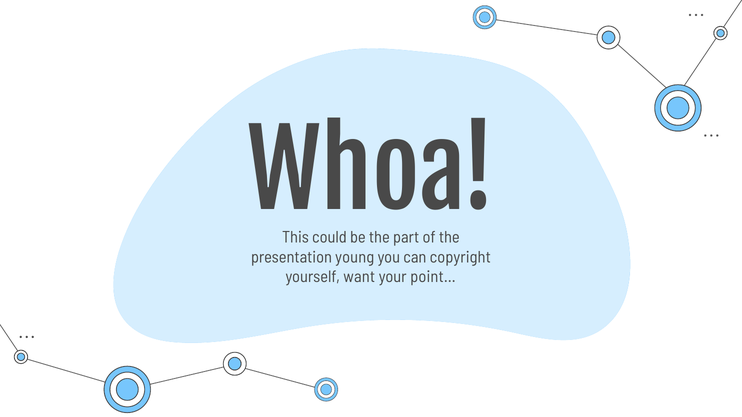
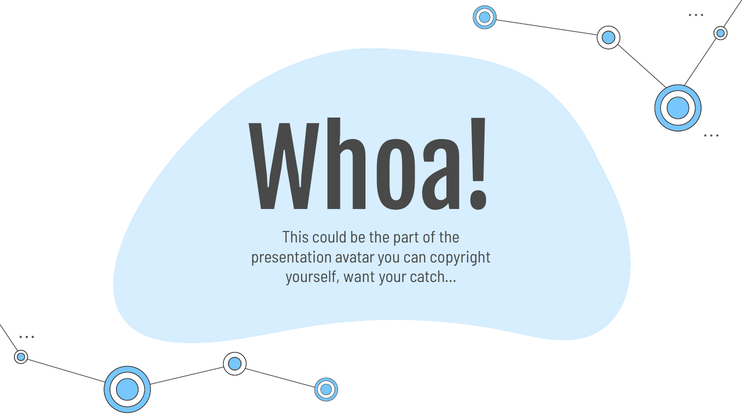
young: young -> avatar
point…: point… -> catch…
